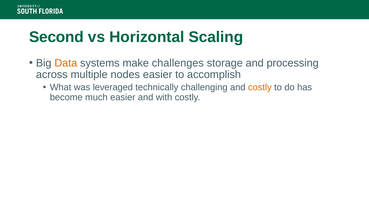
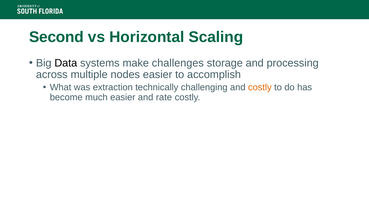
Data colour: orange -> black
leveraged: leveraged -> extraction
with: with -> rate
